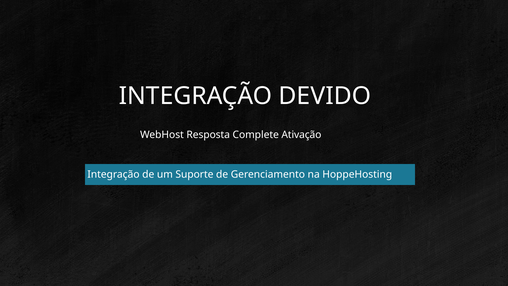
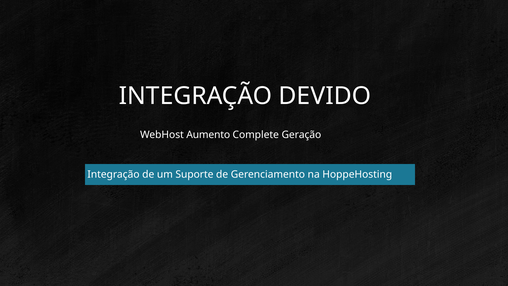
Resposta: Resposta -> Aumento
Ativação: Ativação -> Geração
